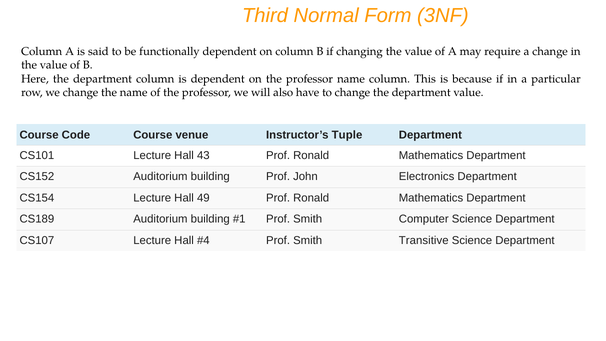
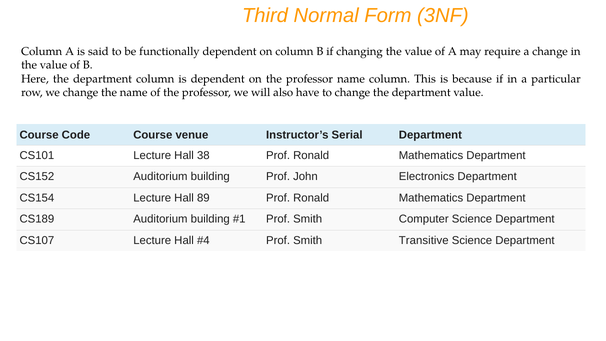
Tuple: Tuple -> Serial
43: 43 -> 38
49: 49 -> 89
